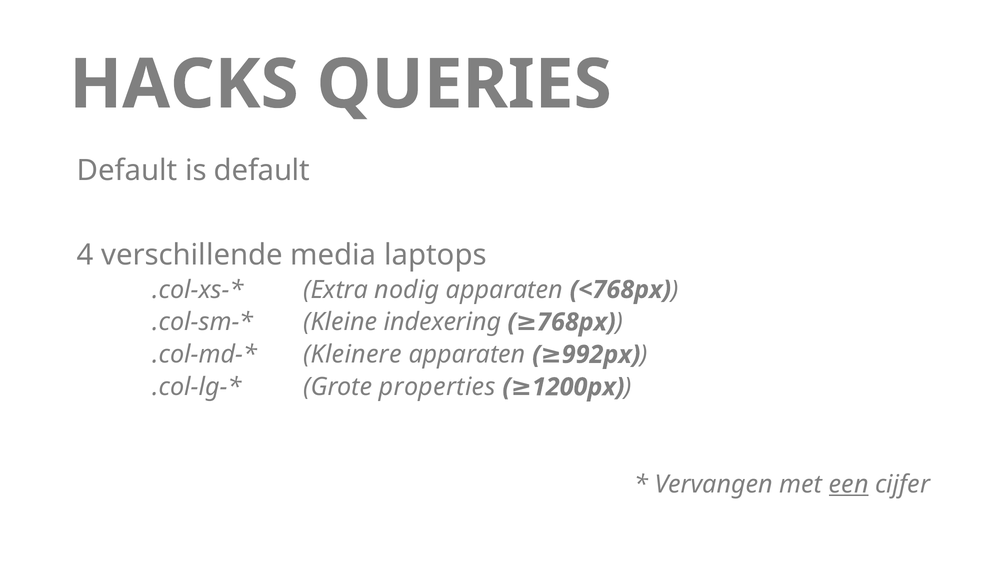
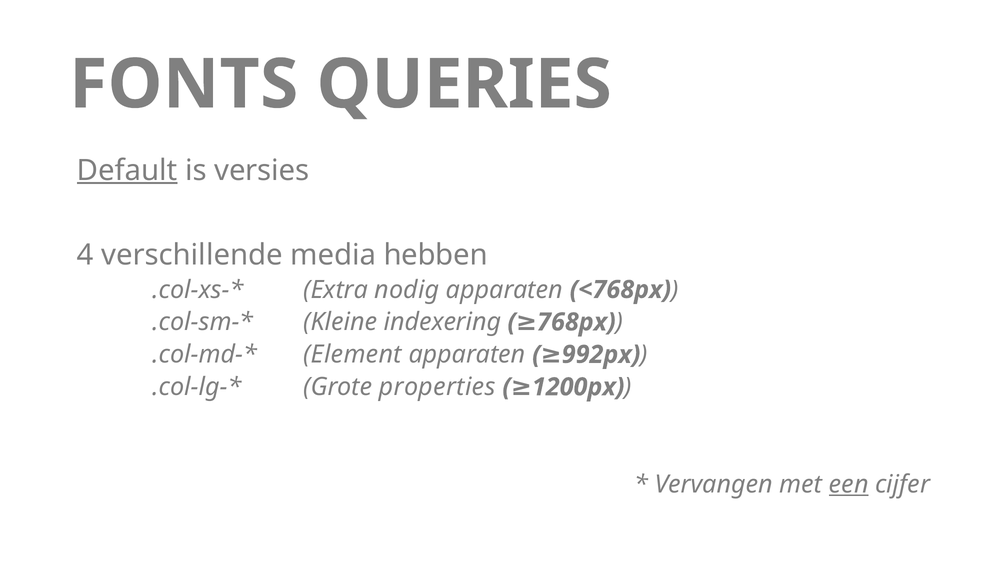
HACKS: HACKS -> FONTS
Default at (127, 170) underline: none -> present
is default: default -> versies
laptops: laptops -> hebben
Kleinere: Kleinere -> Element
